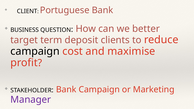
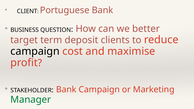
Manager colour: purple -> green
